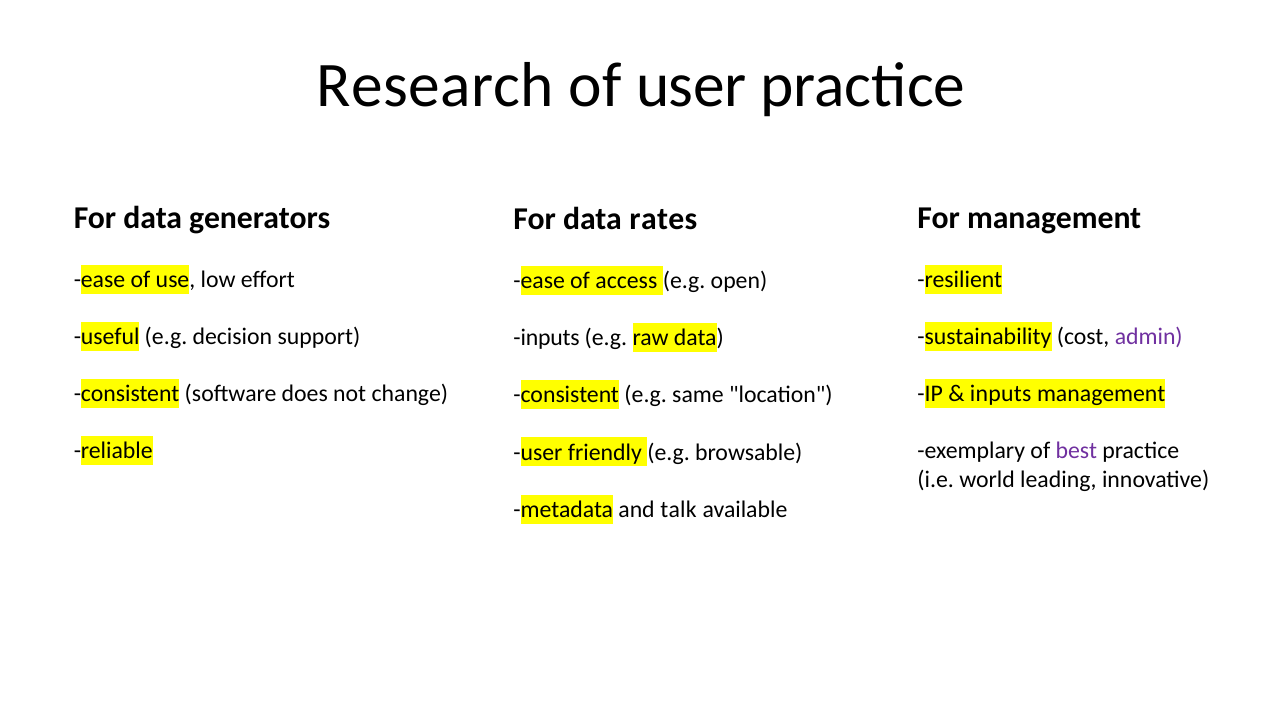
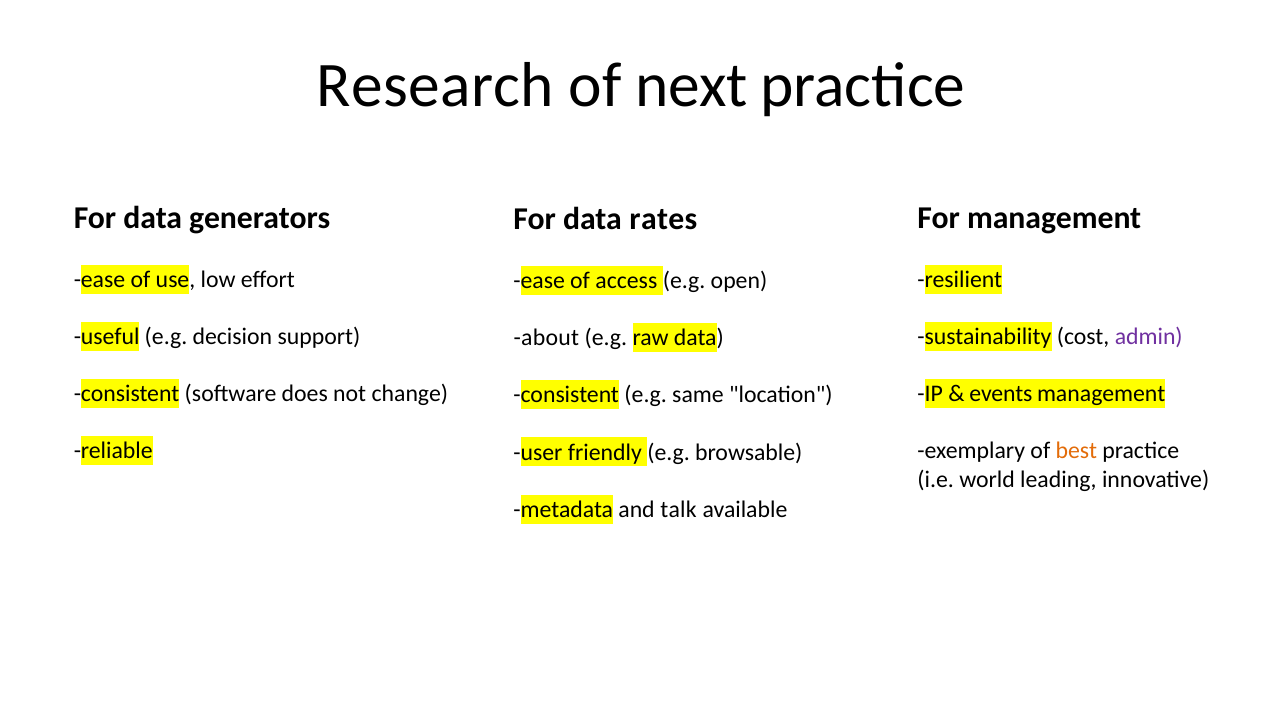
of user: user -> next
inputs at (547, 338): inputs -> about
inputs at (1001, 393): inputs -> events
best colour: purple -> orange
